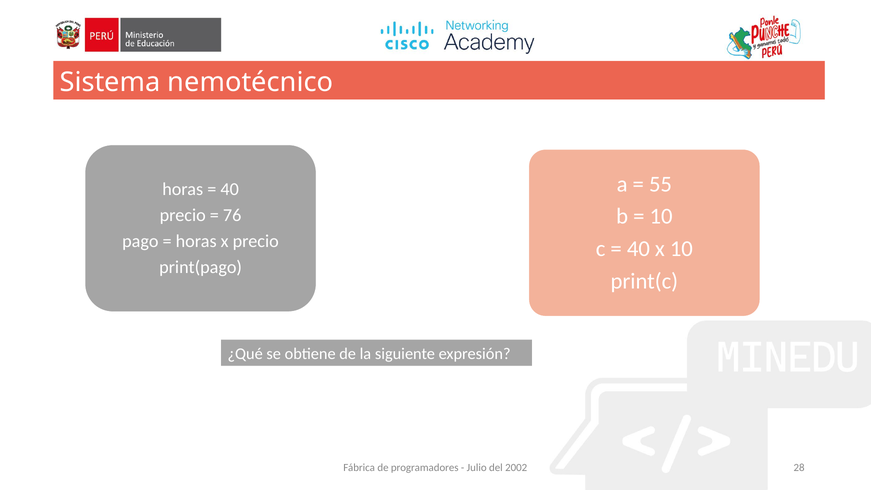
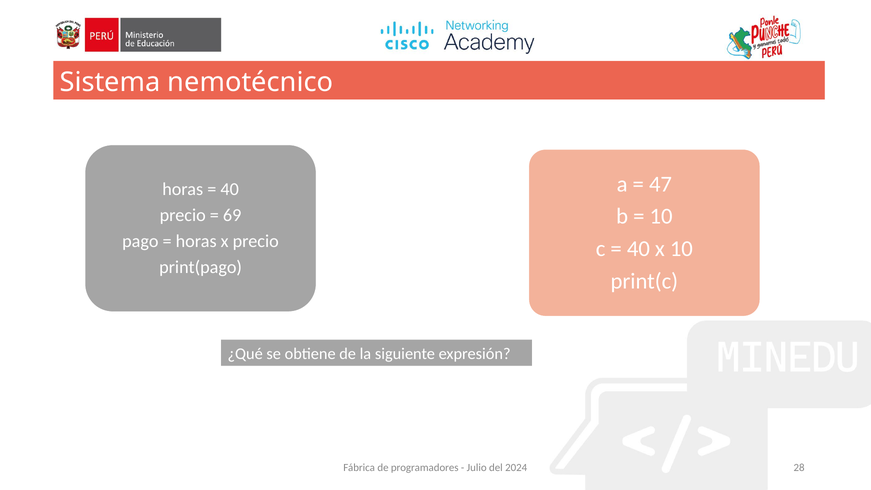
55: 55 -> 47
76: 76 -> 69
2002: 2002 -> 2024
